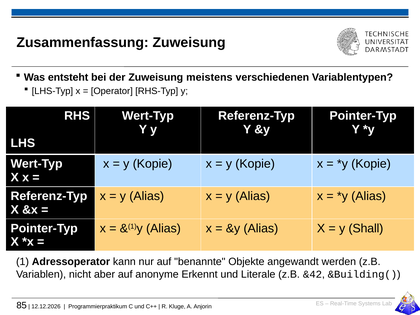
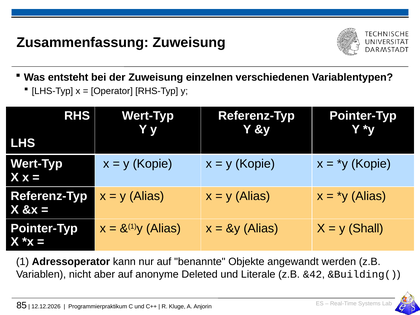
meistens: meistens -> einzelnen
Erkennt: Erkennt -> Deleted
